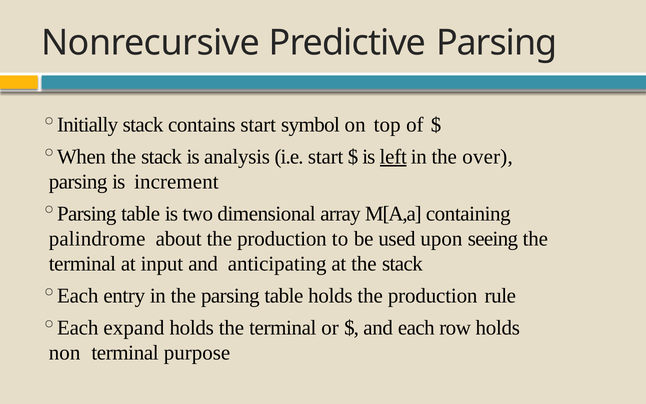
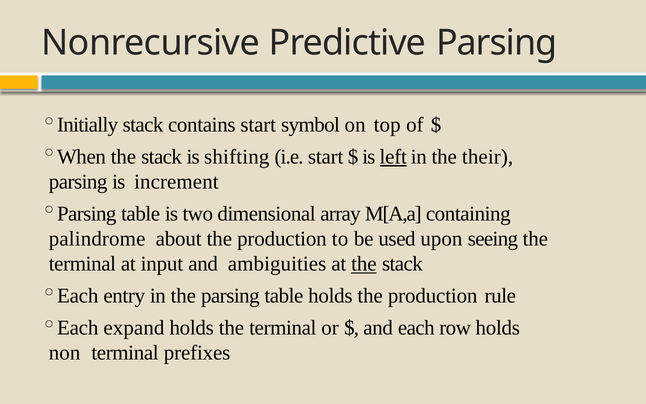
analysis: analysis -> shifting
over: over -> their
anticipating: anticipating -> ambiguities
the at (364, 264) underline: none -> present
purpose: purpose -> prefixes
